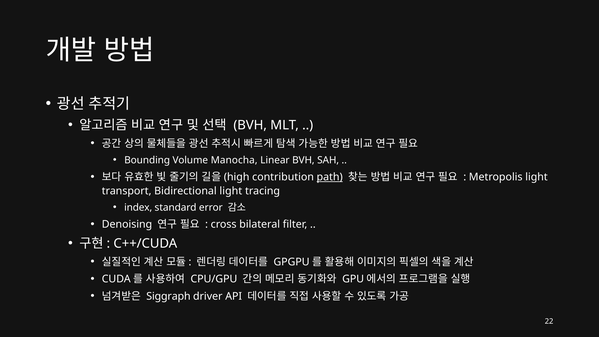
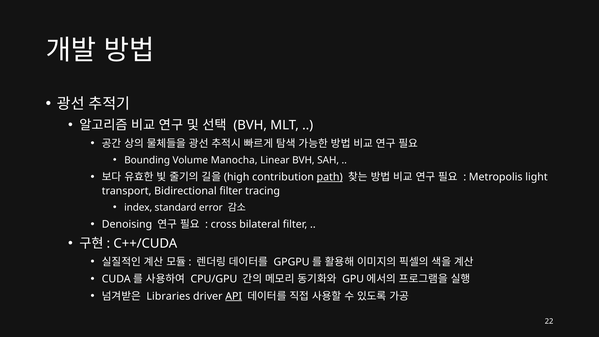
Bidirectional light: light -> filter
Siggraph: Siggraph -> Libraries
API underline: none -> present
